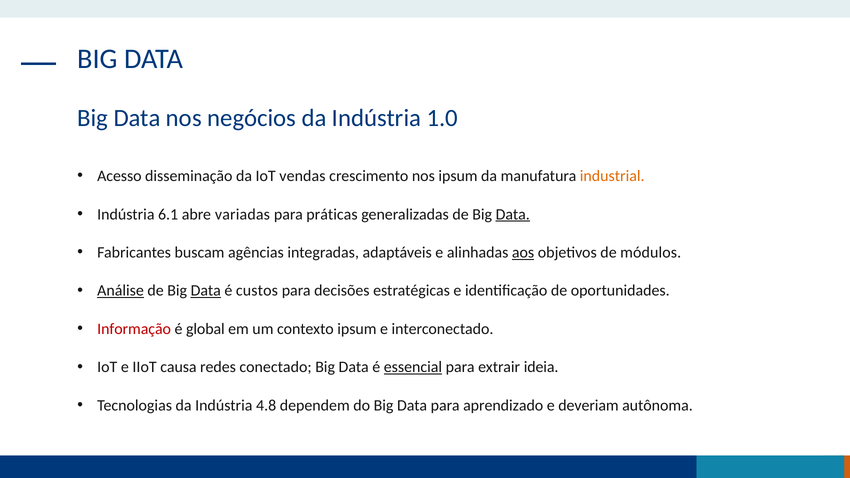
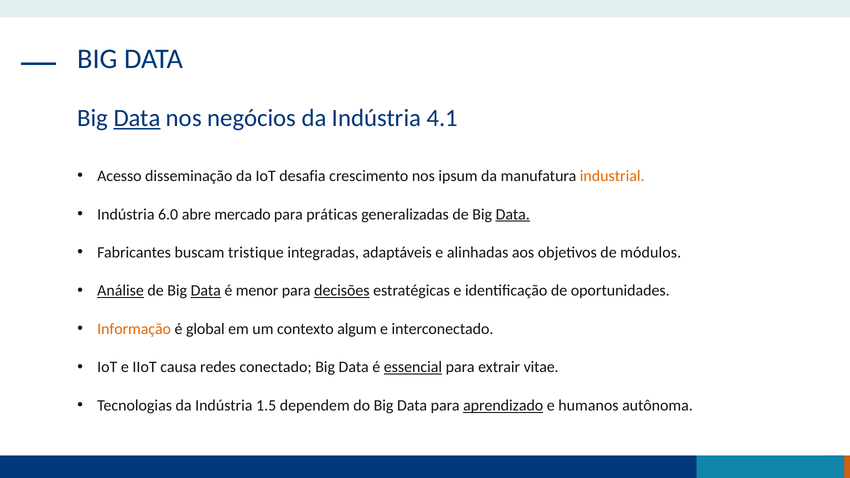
Data at (137, 118) underline: none -> present
1.0: 1.0 -> 4.1
vendas: vendas -> desafia
6.1: 6.1 -> 6.0
variadas: variadas -> mercado
agências: agências -> tristique
aos underline: present -> none
custos: custos -> menor
decisões underline: none -> present
Informação colour: red -> orange
contexto ipsum: ipsum -> algum
ideia: ideia -> vitae
4.8: 4.8 -> 1.5
aprendizado underline: none -> present
deveriam: deveriam -> humanos
